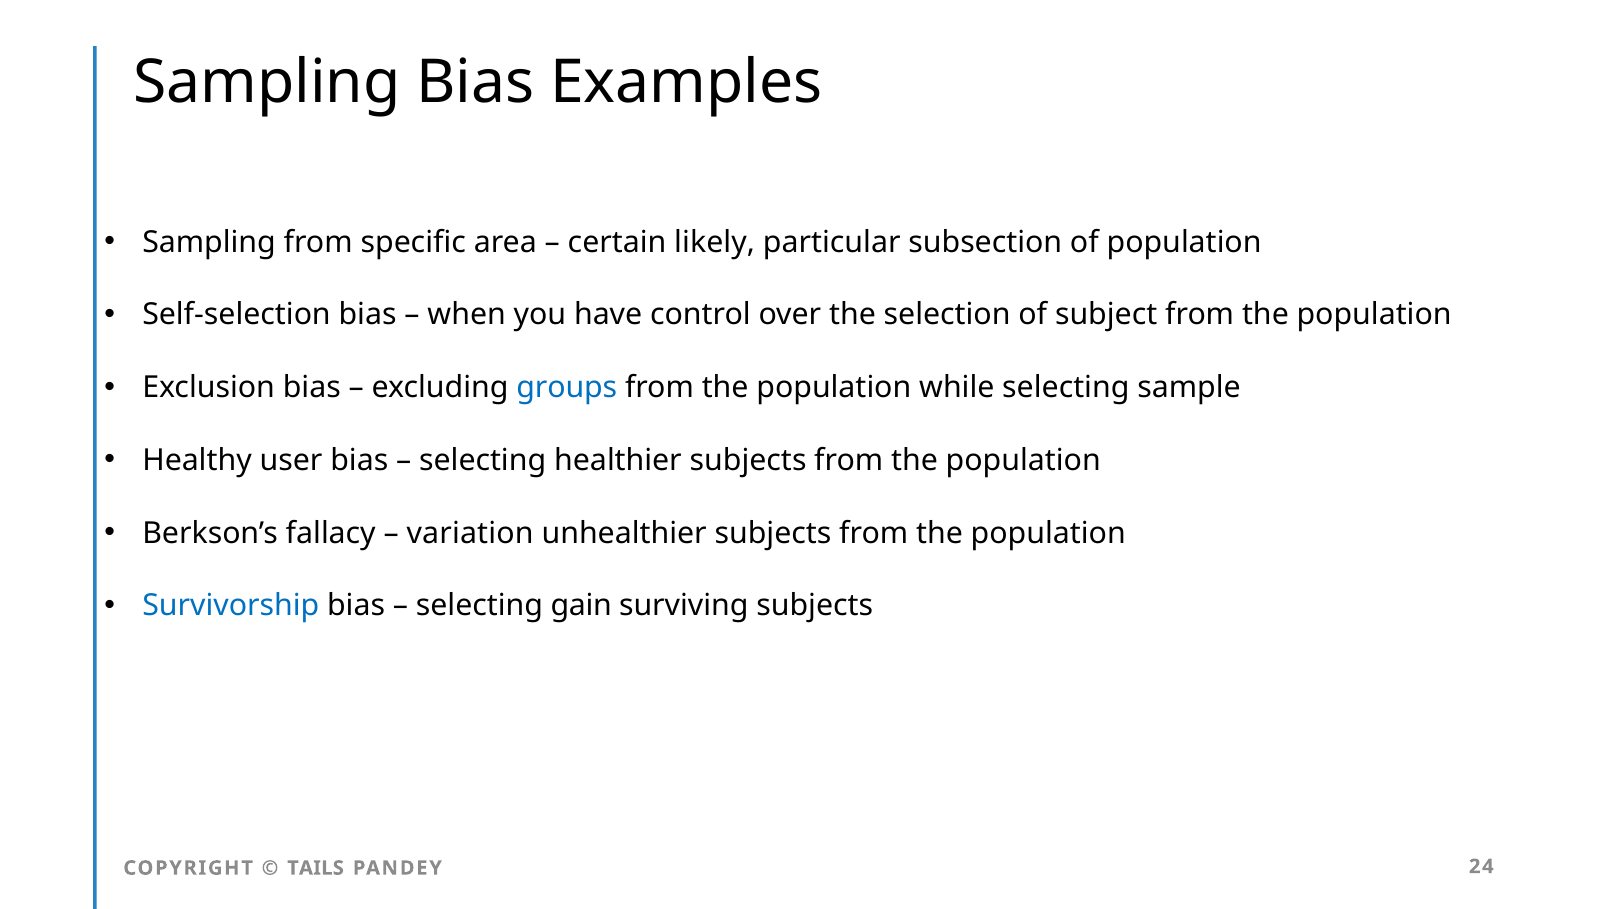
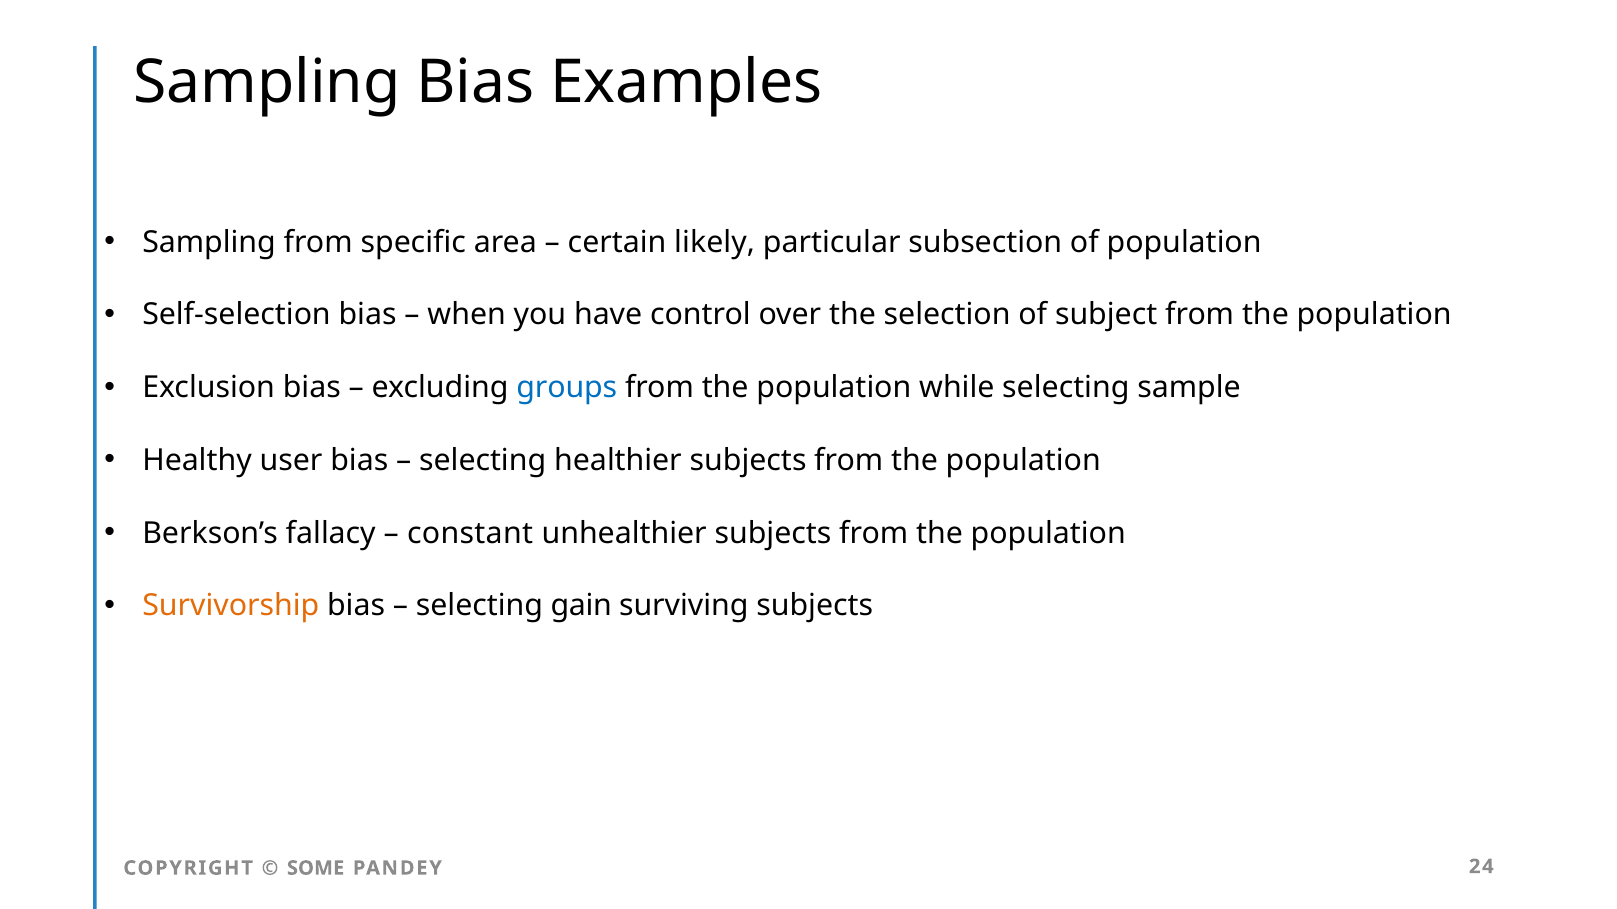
variation: variation -> constant
Survivorship colour: blue -> orange
TAILS: TAILS -> SOME
